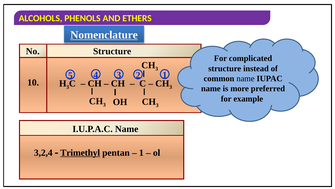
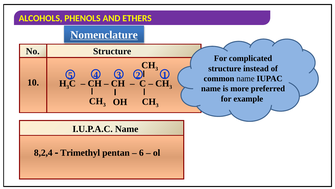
3,2,4: 3,2,4 -> 8,2,4
Trimethyl underline: present -> none
1 at (141, 152): 1 -> 6
